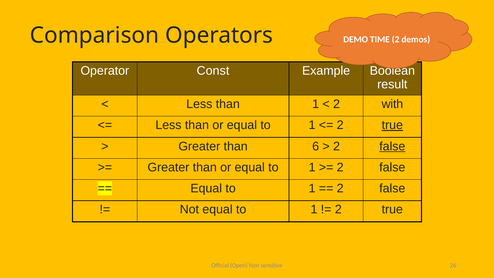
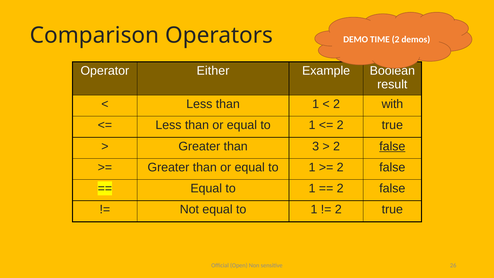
Const: Const -> Either
true at (392, 125) underline: present -> none
6: 6 -> 3
